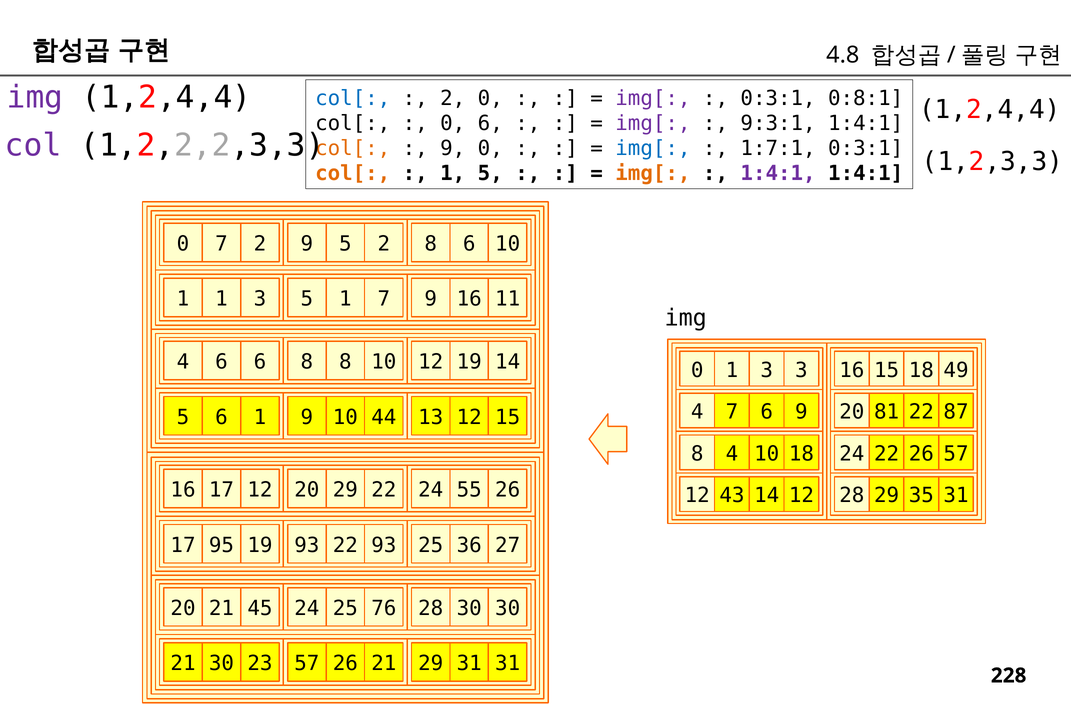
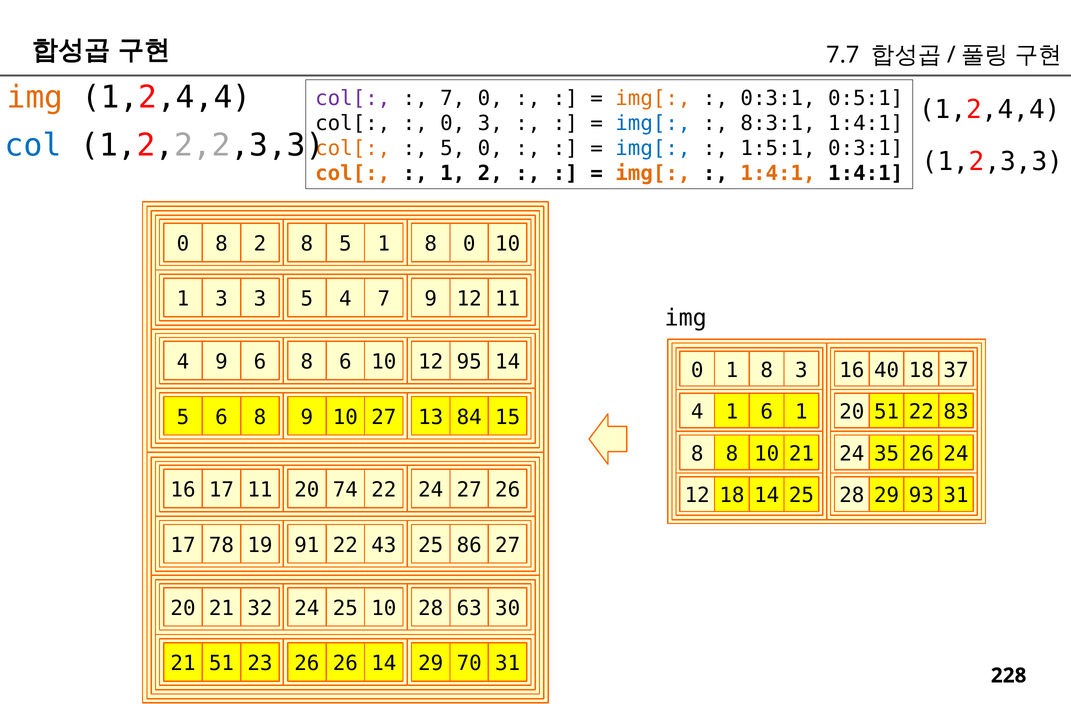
4.8: 4.8 -> 7.7
img at (35, 97) colour: purple -> orange
col[ at (353, 98) colour: blue -> purple
2 at (453, 98): 2 -> 7
img[ at (653, 98) colour: purple -> orange
0:8:1: 0:8:1 -> 0:5:1
0 6: 6 -> 3
img[ at (653, 123) colour: purple -> blue
9:3:1: 9:3:1 -> 8:3:1
col colour: purple -> blue
9 at (453, 148): 9 -> 5
1:7:1: 1:7:1 -> 1:5:1
1 5: 5 -> 2
1:4:1 at (778, 173) colour: purple -> orange
0 7: 7 -> 8
2 9: 9 -> 8
5 2: 2 -> 1
8 6: 6 -> 0
1 1: 1 -> 3
5 1: 1 -> 4
9 16: 16 -> 12
4 6: 6 -> 9
8 8: 8 -> 6
12 19: 19 -> 95
0 1 3: 3 -> 8
16 15: 15 -> 40
49: 49 -> 37
4 7: 7 -> 1
6 9: 9 -> 1
20 81: 81 -> 51
87: 87 -> 83
5 6 1: 1 -> 8
10 44: 44 -> 27
13 12: 12 -> 84
8 4: 4 -> 8
10 18: 18 -> 21
24 22: 22 -> 35
26 57: 57 -> 24
17 12: 12 -> 11
20 29: 29 -> 74
24 55: 55 -> 27
12 43: 43 -> 18
14 12: 12 -> 25
35: 35 -> 93
95: 95 -> 78
19 93: 93 -> 91
22 93: 93 -> 43
36: 36 -> 86
45: 45 -> 32
25 76: 76 -> 10
28 30: 30 -> 63
21 30: 30 -> 51
23 57: 57 -> 26
26 21: 21 -> 14
29 31: 31 -> 70
